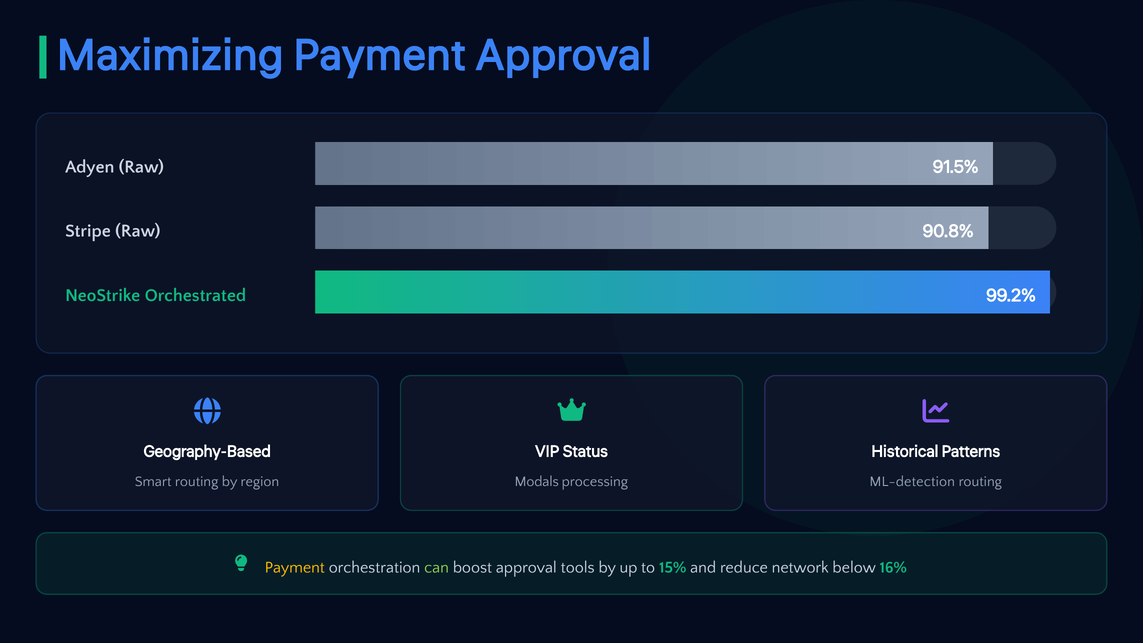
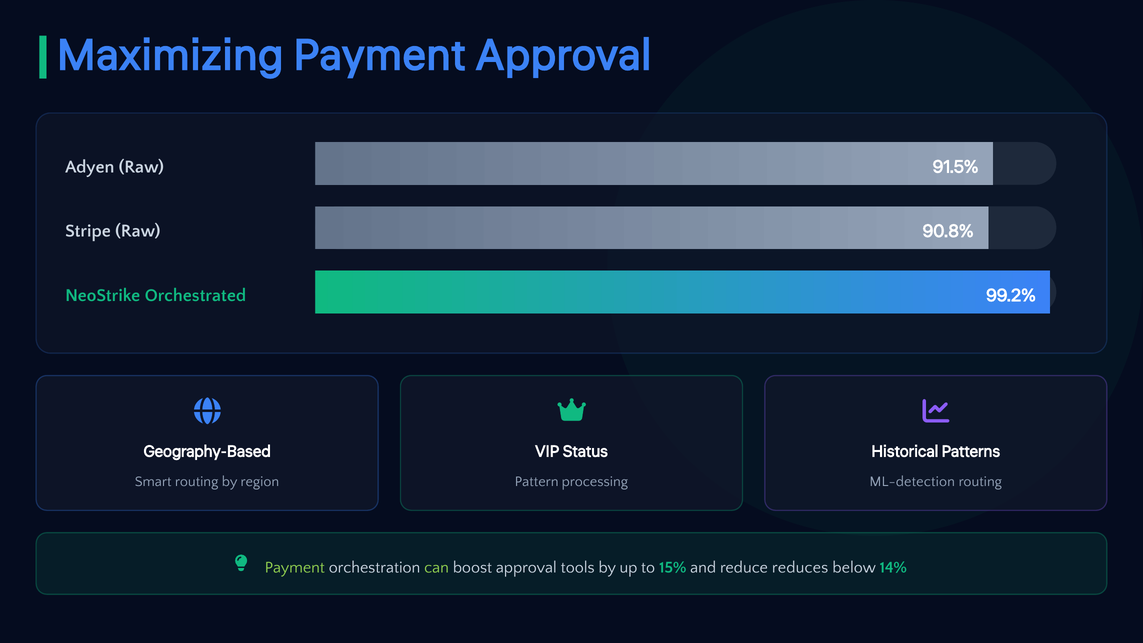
Modals: Modals -> Pattern
Payment at (295, 567) colour: yellow -> light green
network: network -> reduces
16%: 16% -> 14%
